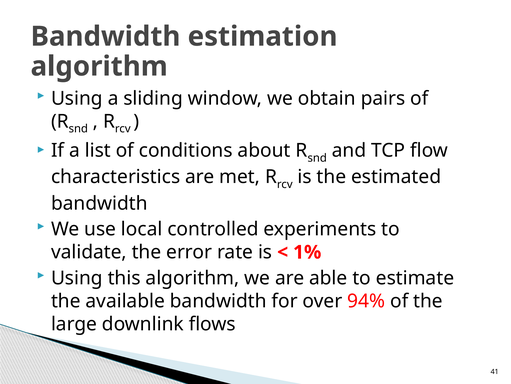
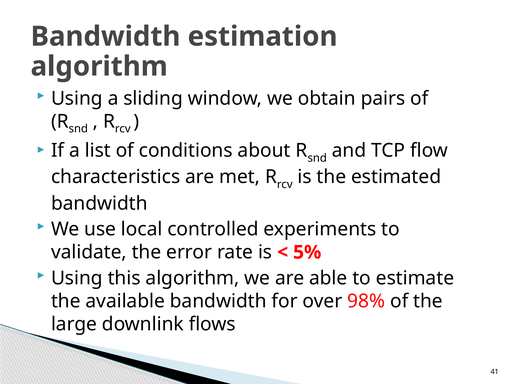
1%: 1% -> 5%
94%: 94% -> 98%
